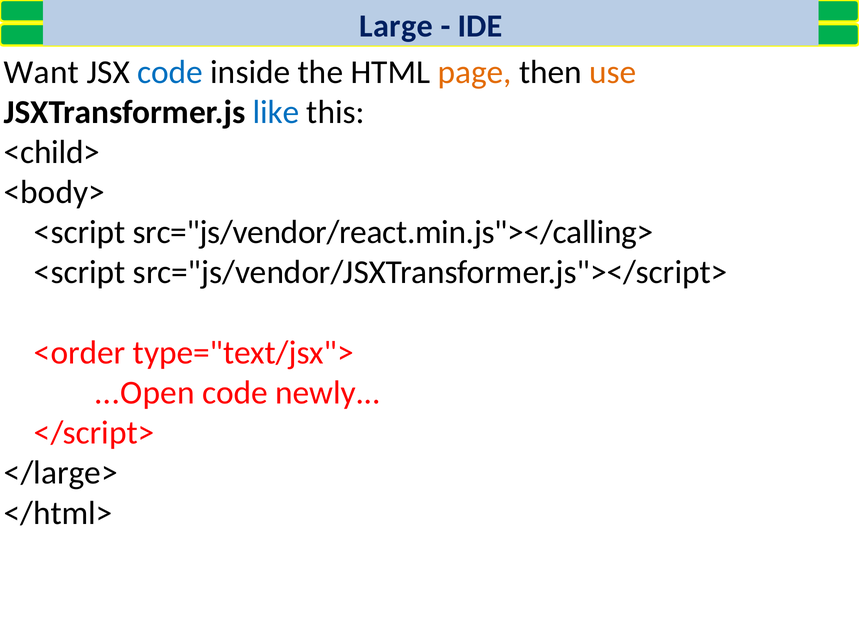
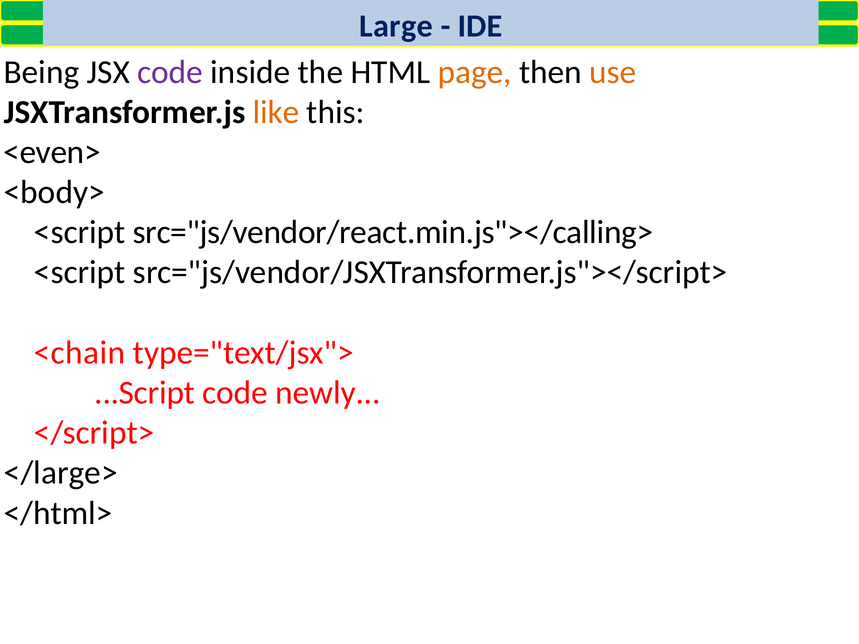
Want: Want -> Being
code at (170, 72) colour: blue -> purple
like colour: blue -> orange
<child>: <child> -> <even>
<order: <order -> <chain
...Open: ...Open -> ...Script
